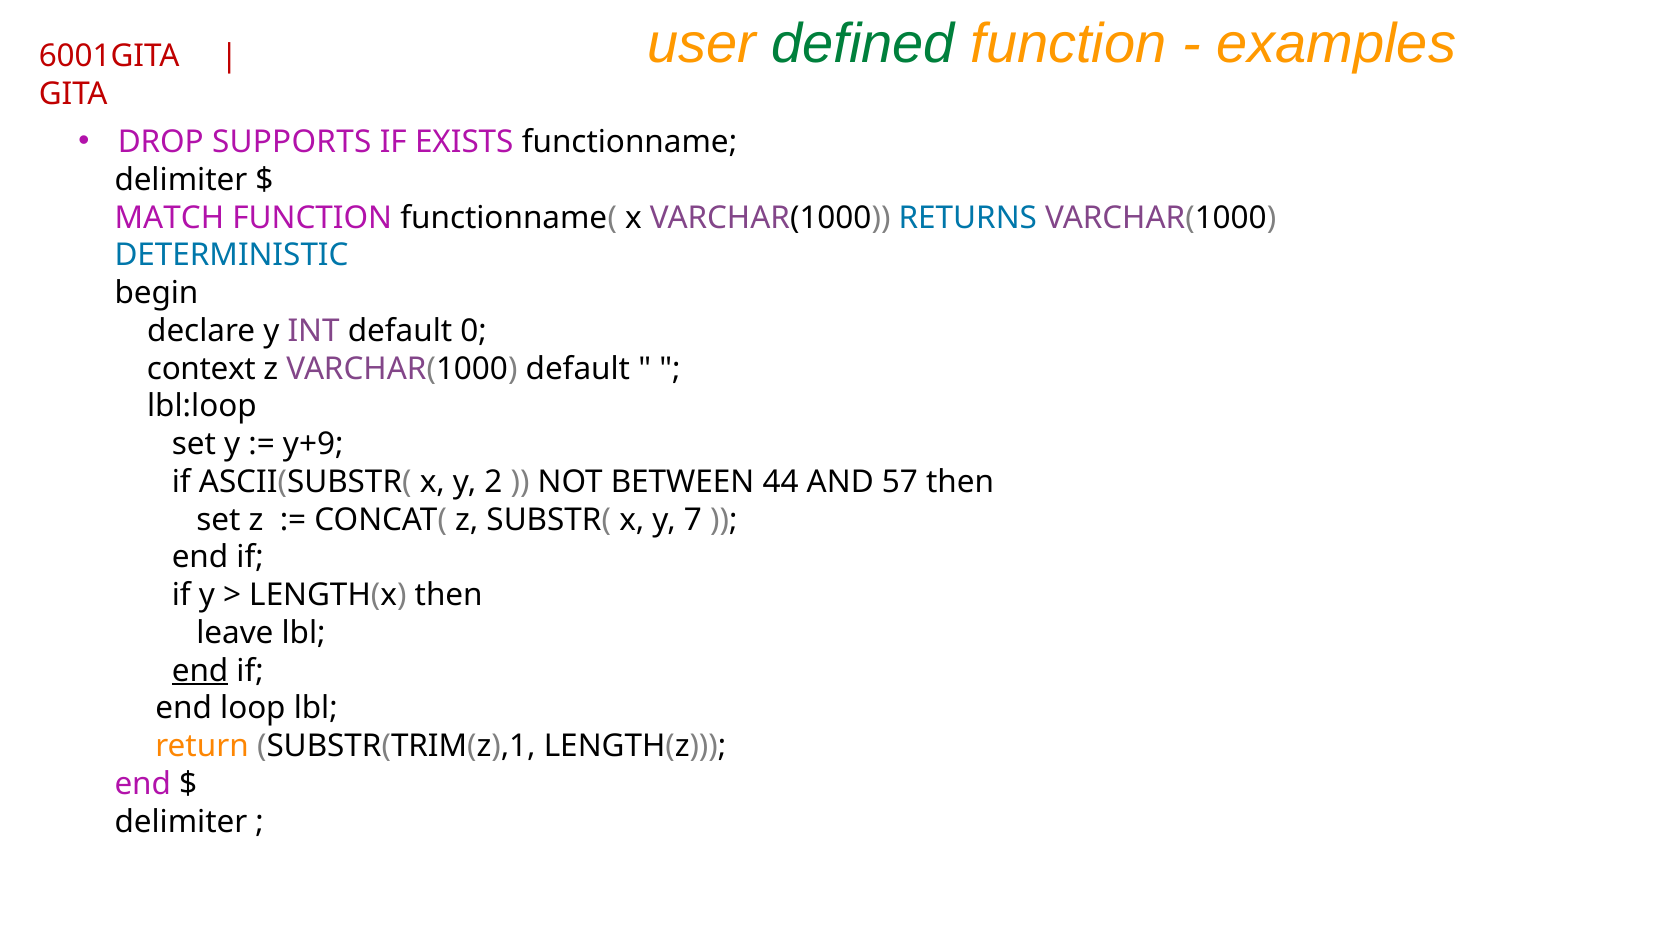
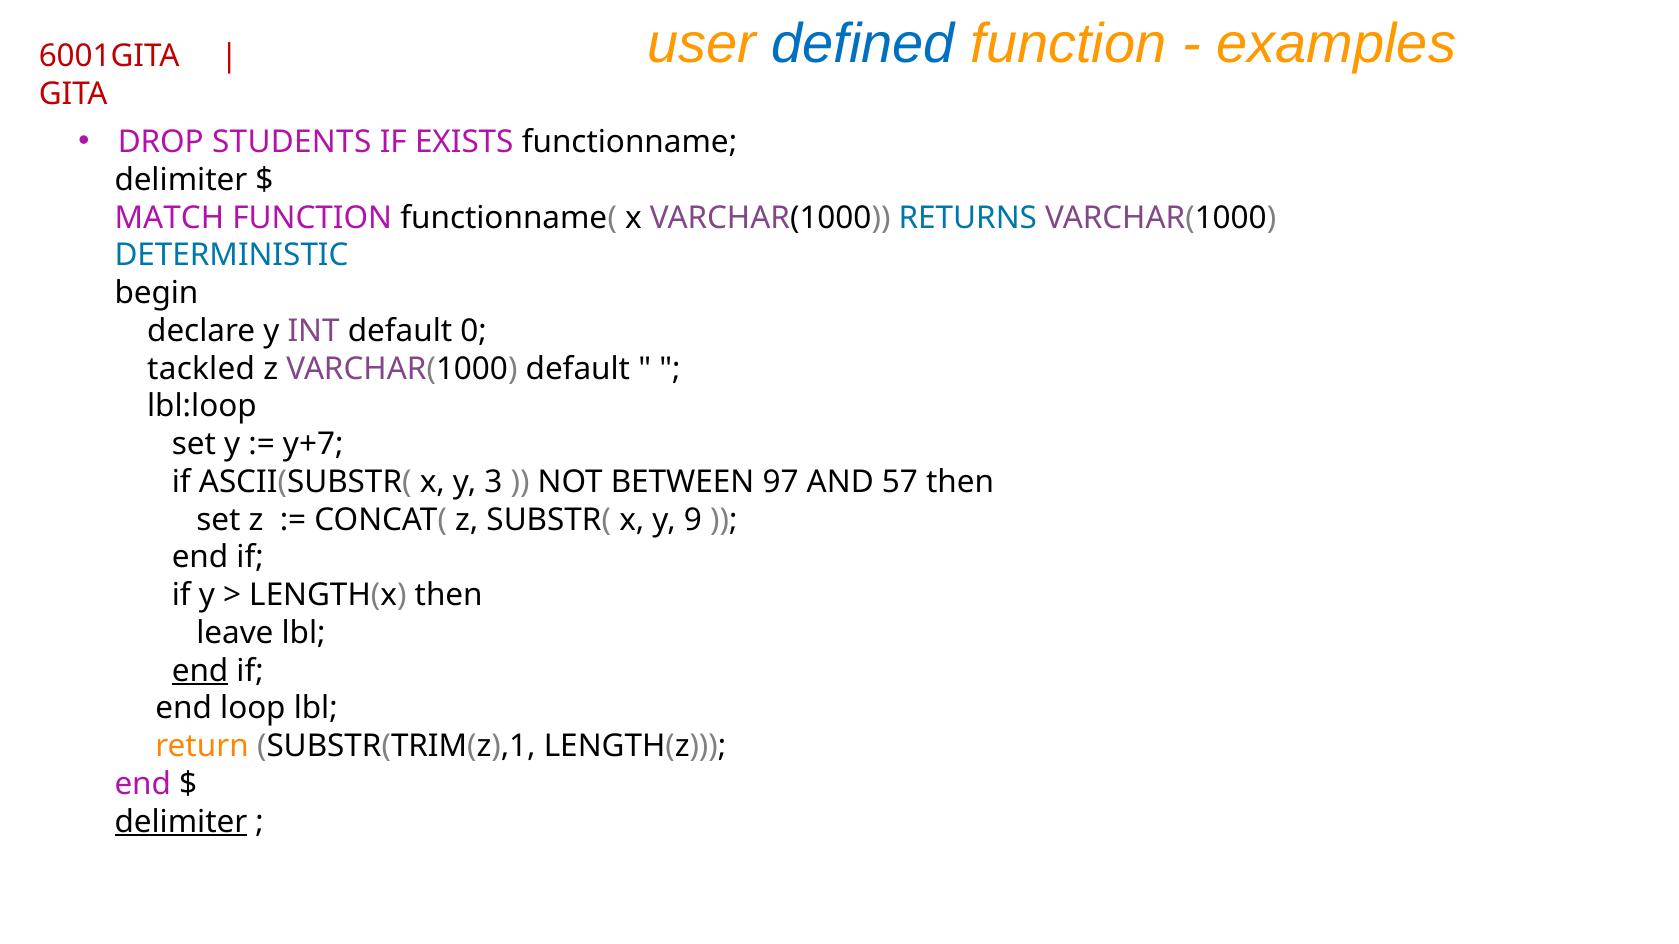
defined colour: green -> blue
SUPPORTS: SUPPORTS -> STUDENTS
context: context -> tackled
y+9: y+9 -> y+7
2: 2 -> 3
44: 44 -> 97
7: 7 -> 9
delimiter at (181, 822) underline: none -> present
